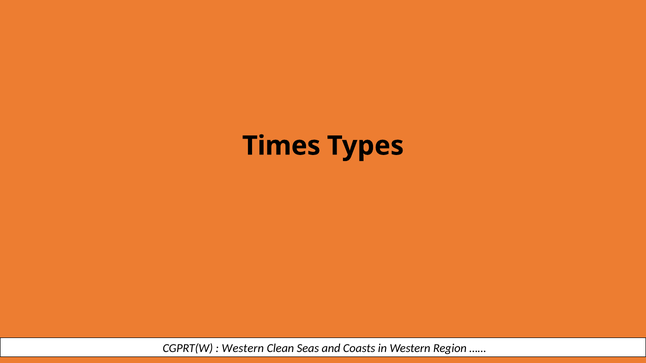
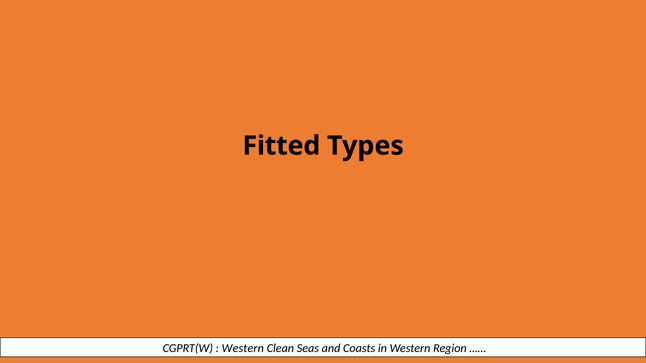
Times: Times -> Fitted
